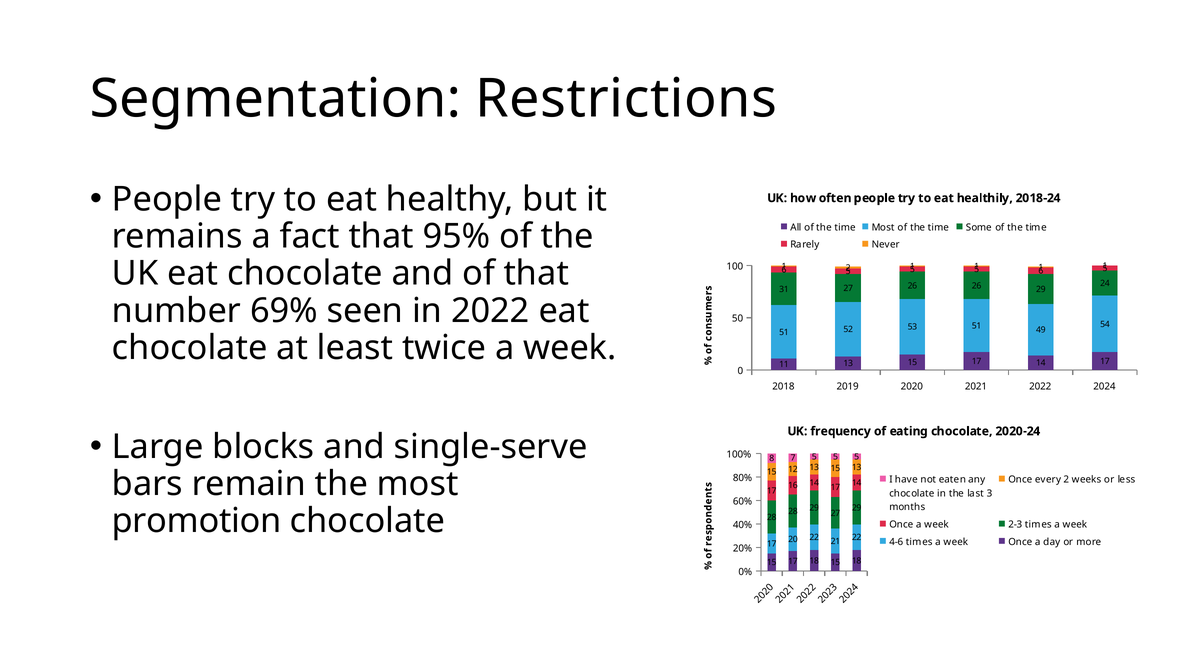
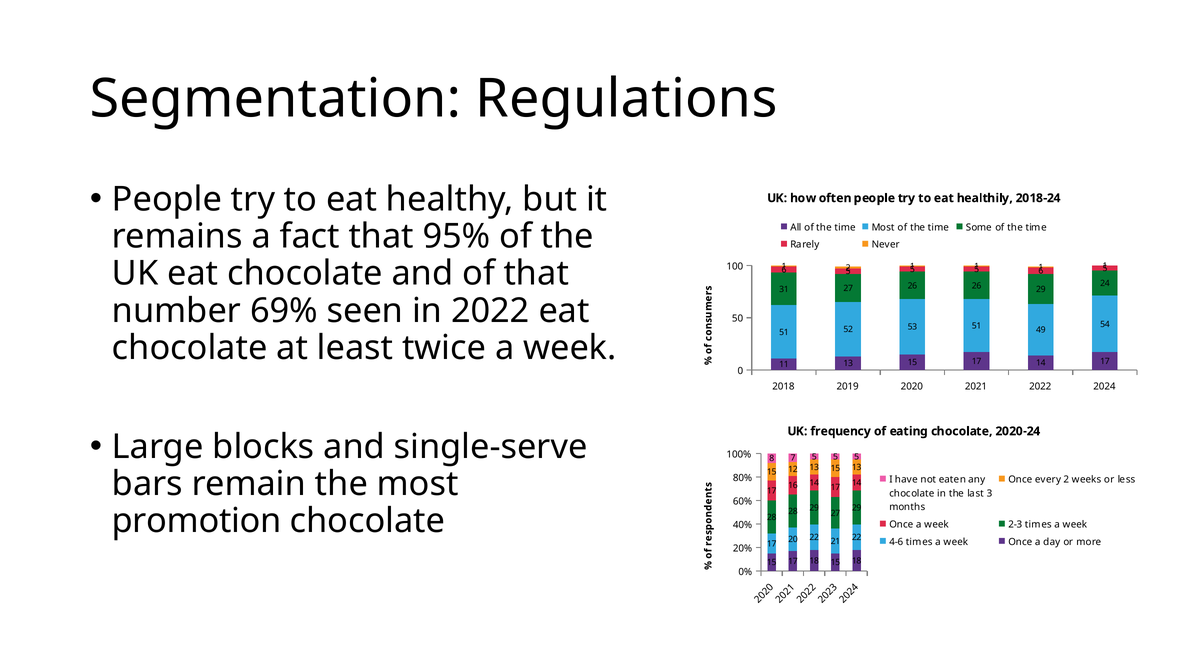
Restrictions: Restrictions -> Regulations
